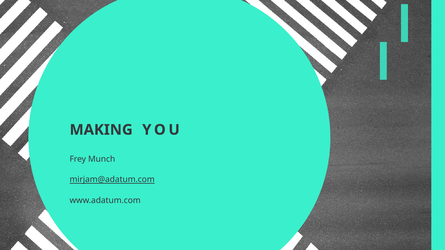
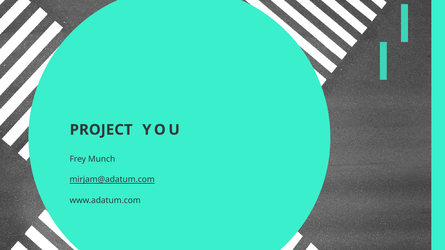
MAKING: MAKING -> PROJECT
